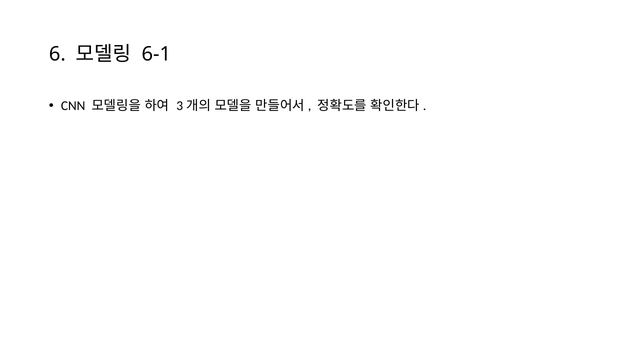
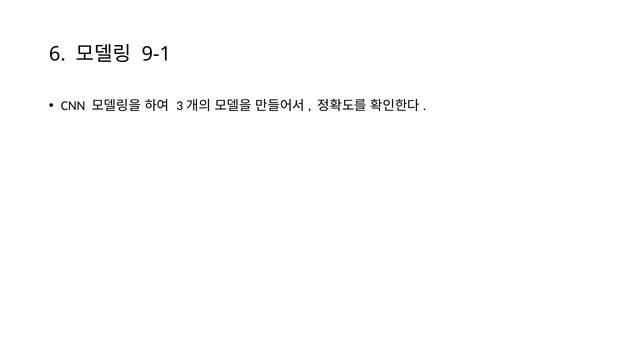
6-1: 6-1 -> 9-1
